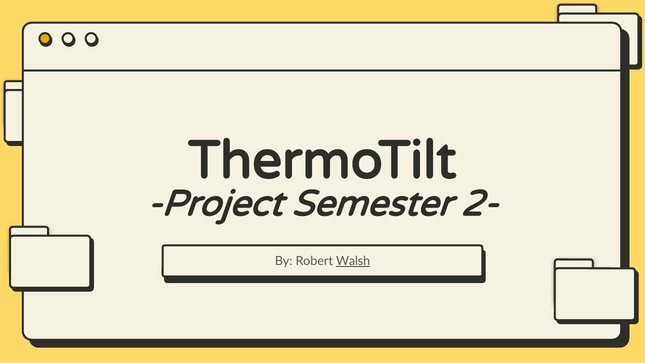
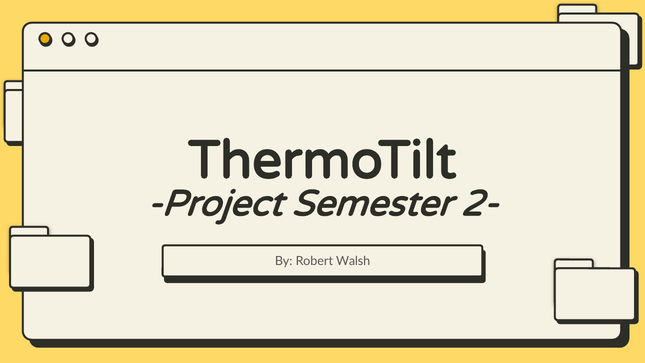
Walsh underline: present -> none
